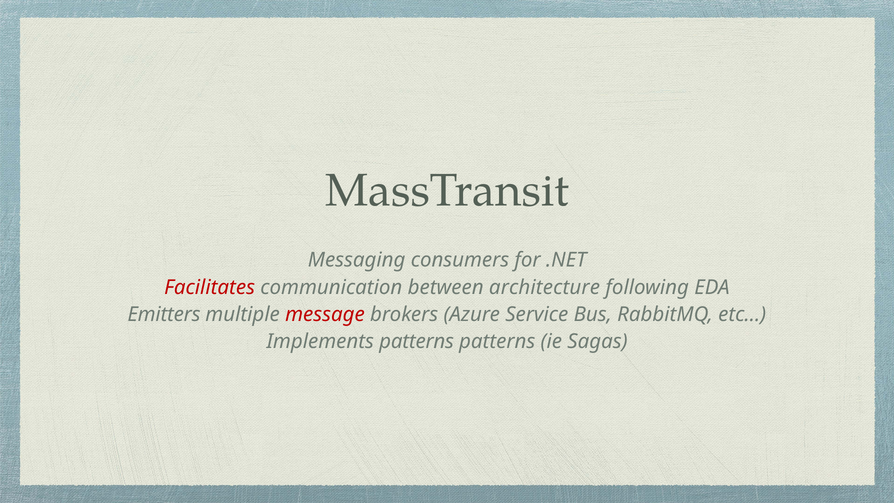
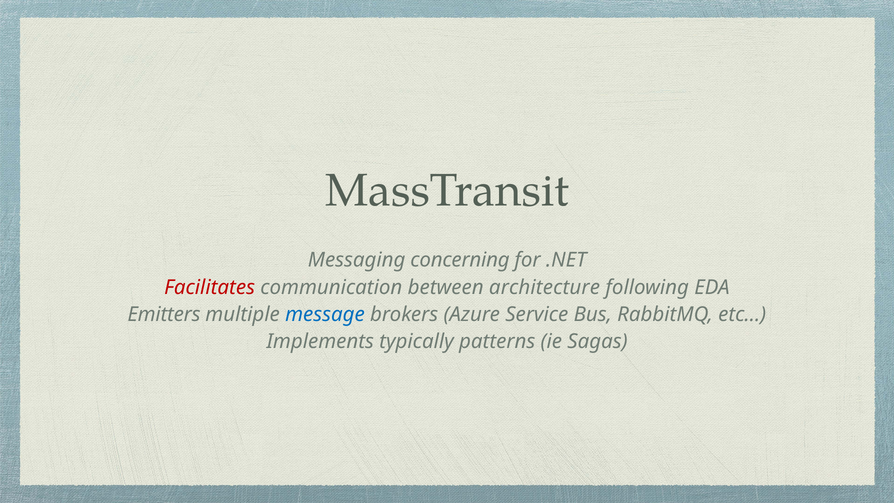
consumers: consumers -> concerning
message colour: red -> blue
Implements patterns: patterns -> typically
